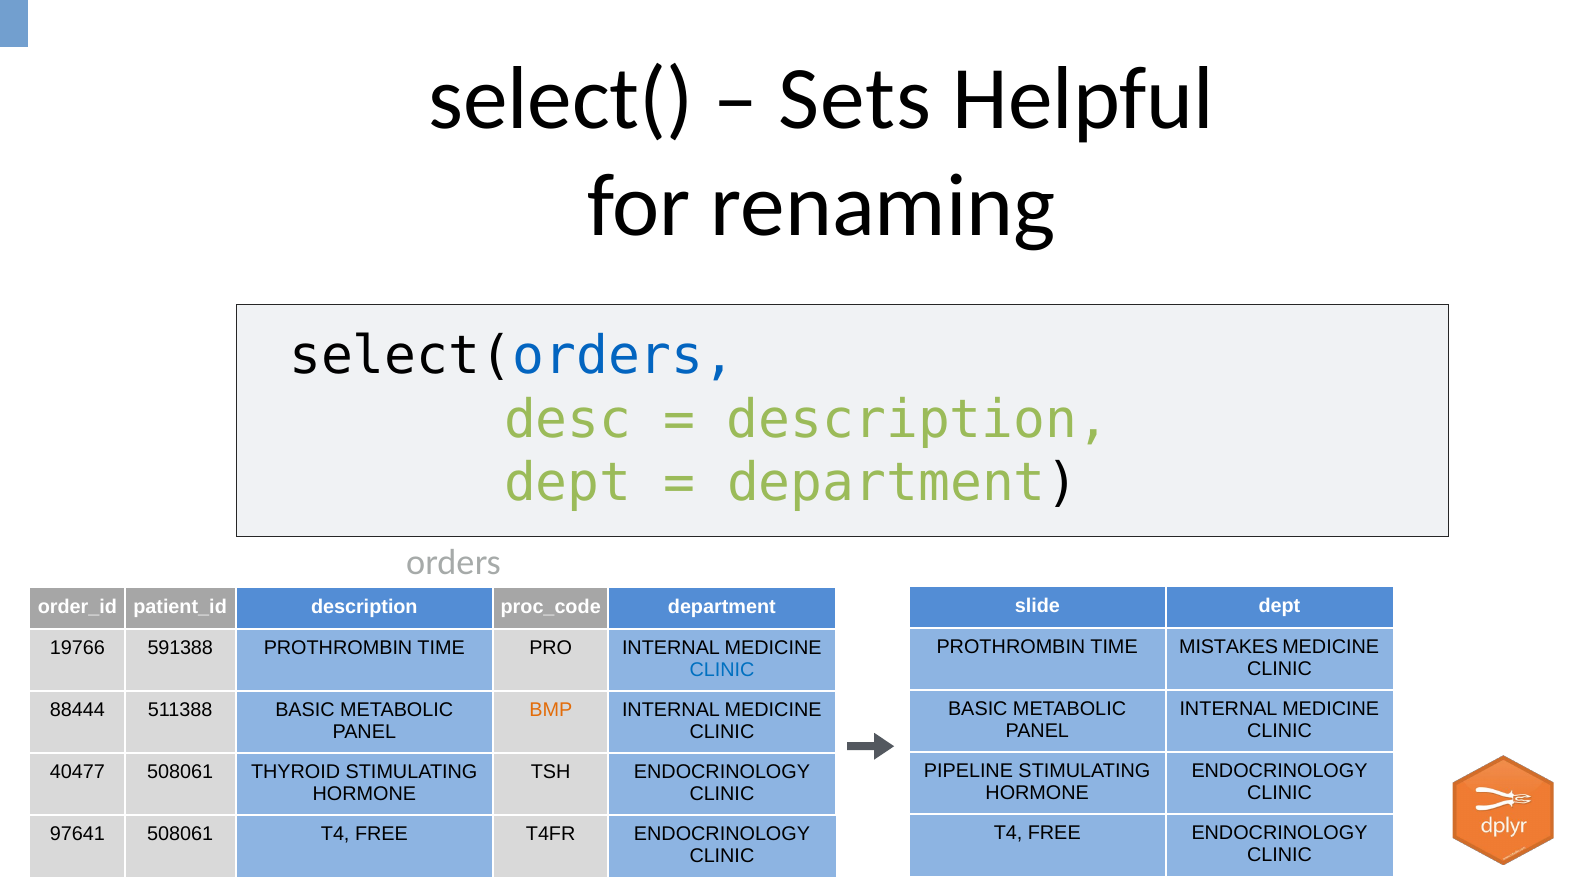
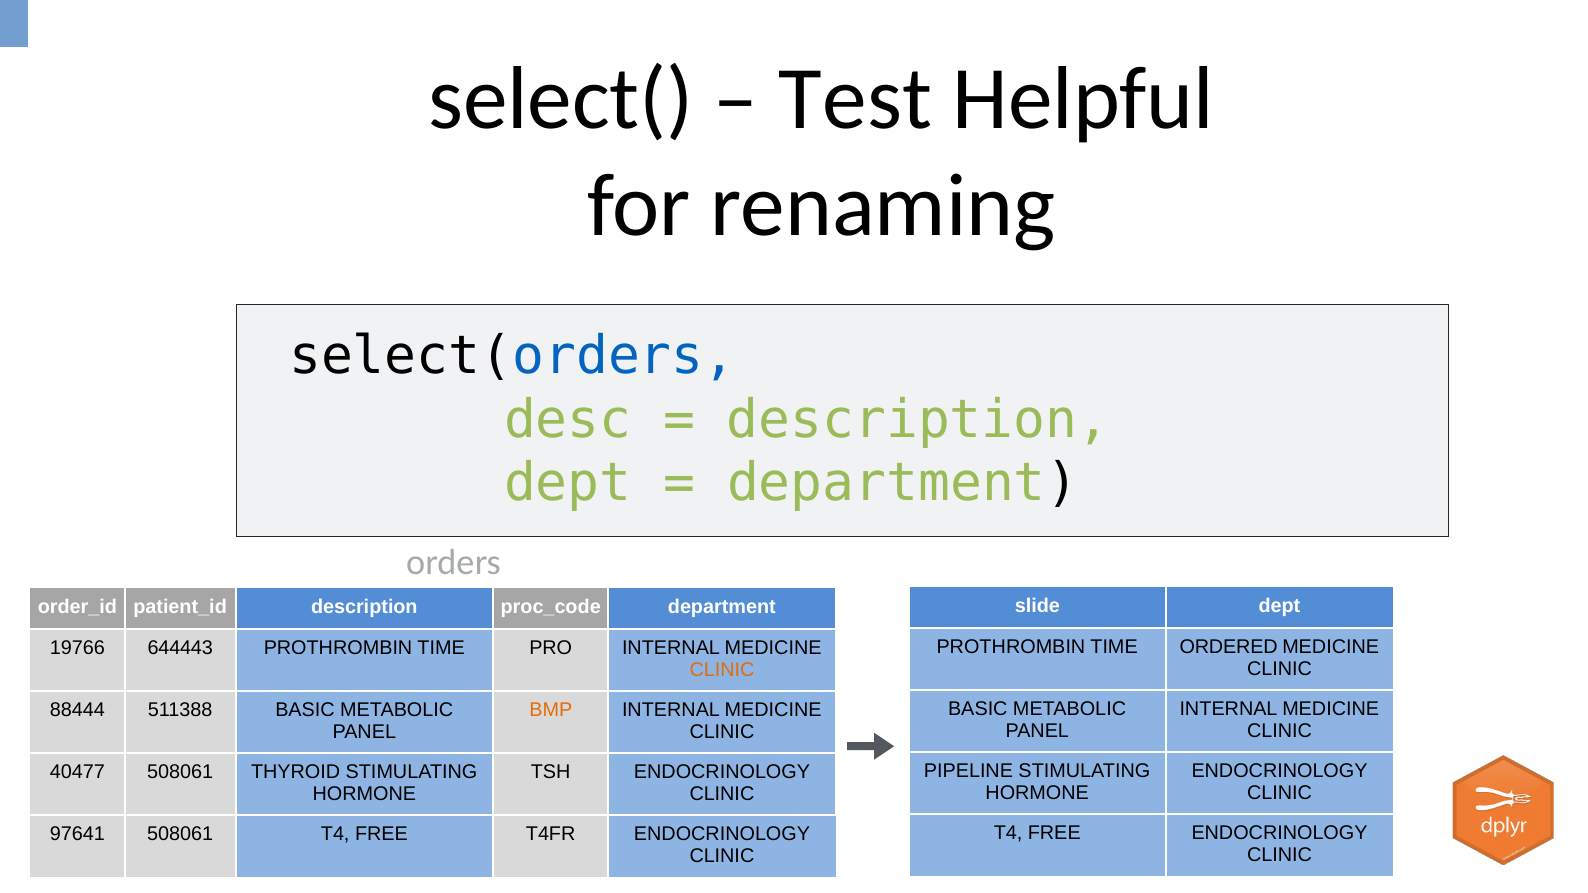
Sets: Sets -> Test
MISTAKES: MISTAKES -> ORDERED
591388: 591388 -> 644443
CLINIC at (722, 670) colour: blue -> orange
